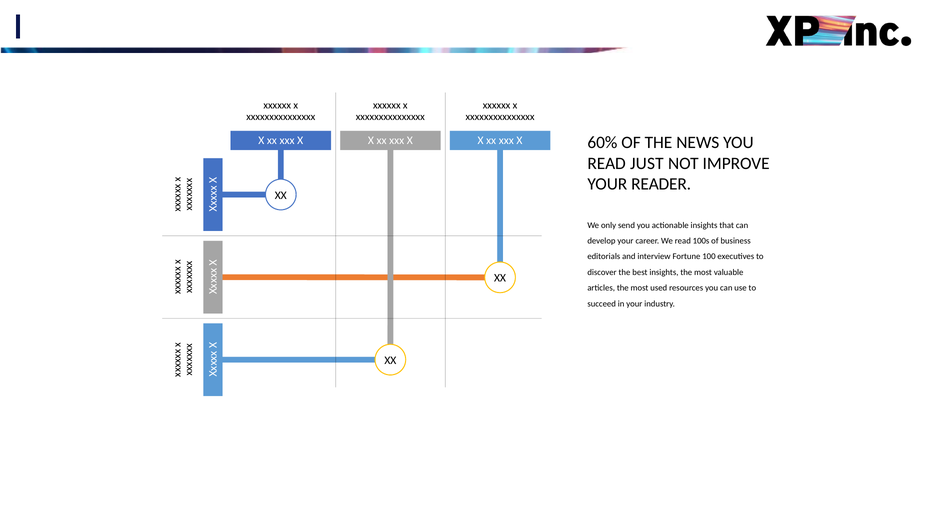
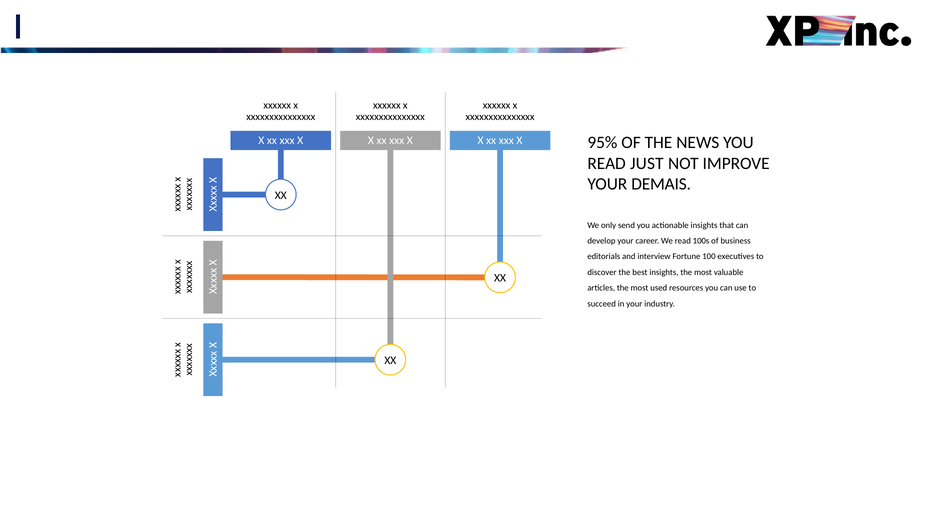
60%: 60% -> 95%
READER: READER -> DEMAIS
